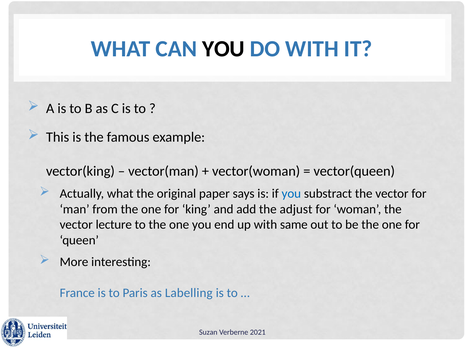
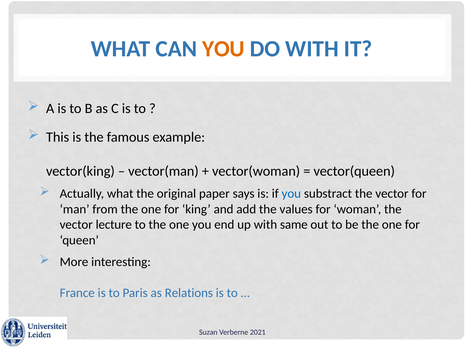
YOU at (224, 49) colour: black -> orange
adjust: adjust -> values
Labelling: Labelling -> Relations
